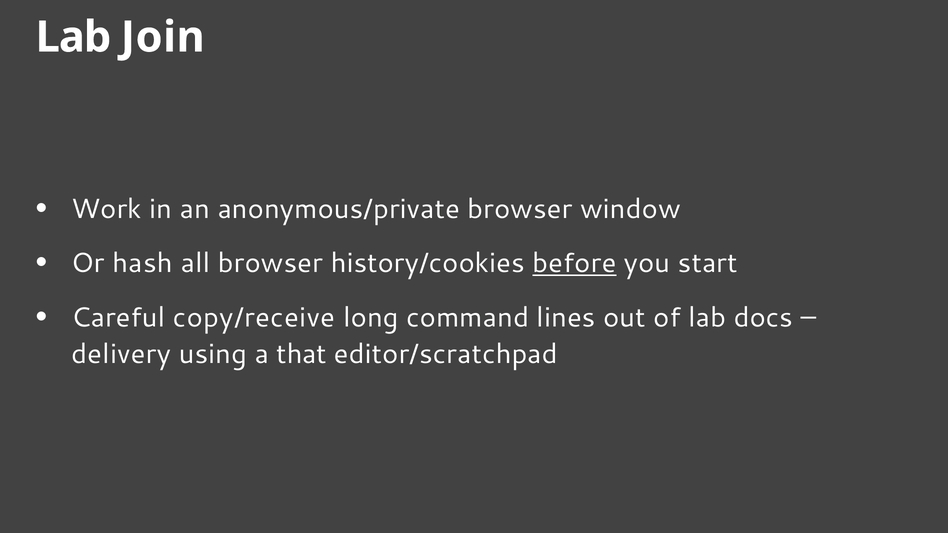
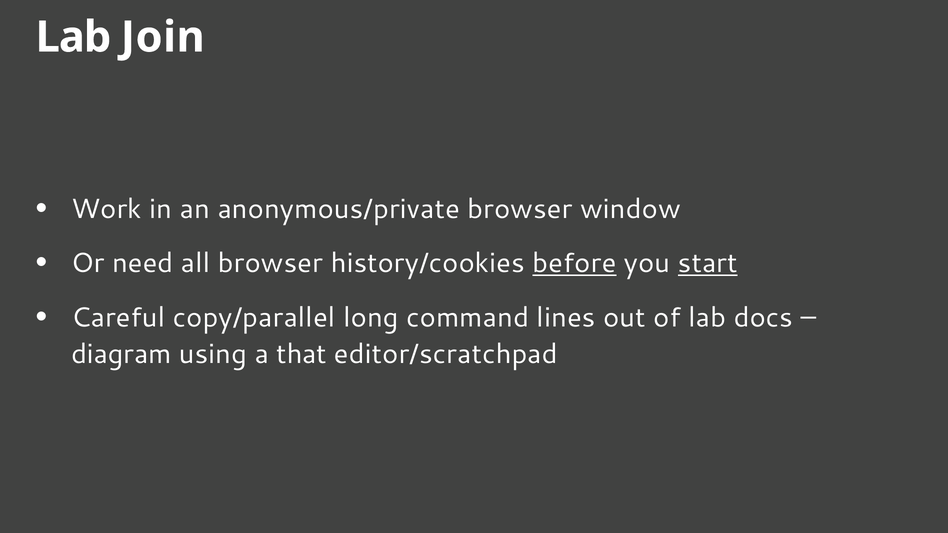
hash: hash -> need
start underline: none -> present
copy/receive: copy/receive -> copy/parallel
delivery: delivery -> diagram
